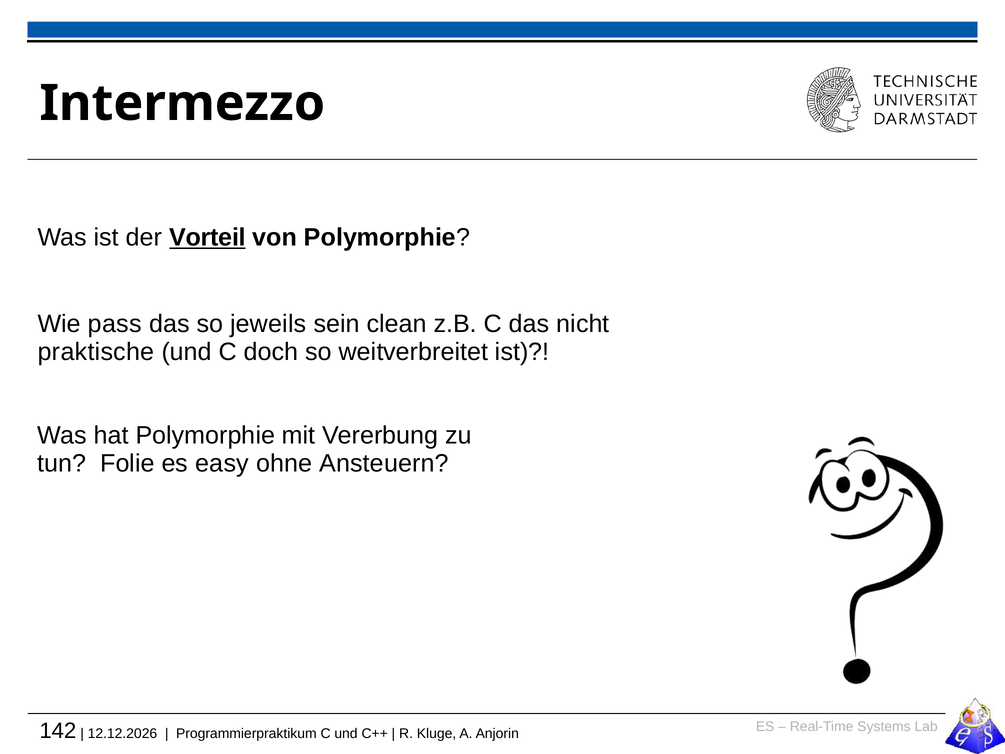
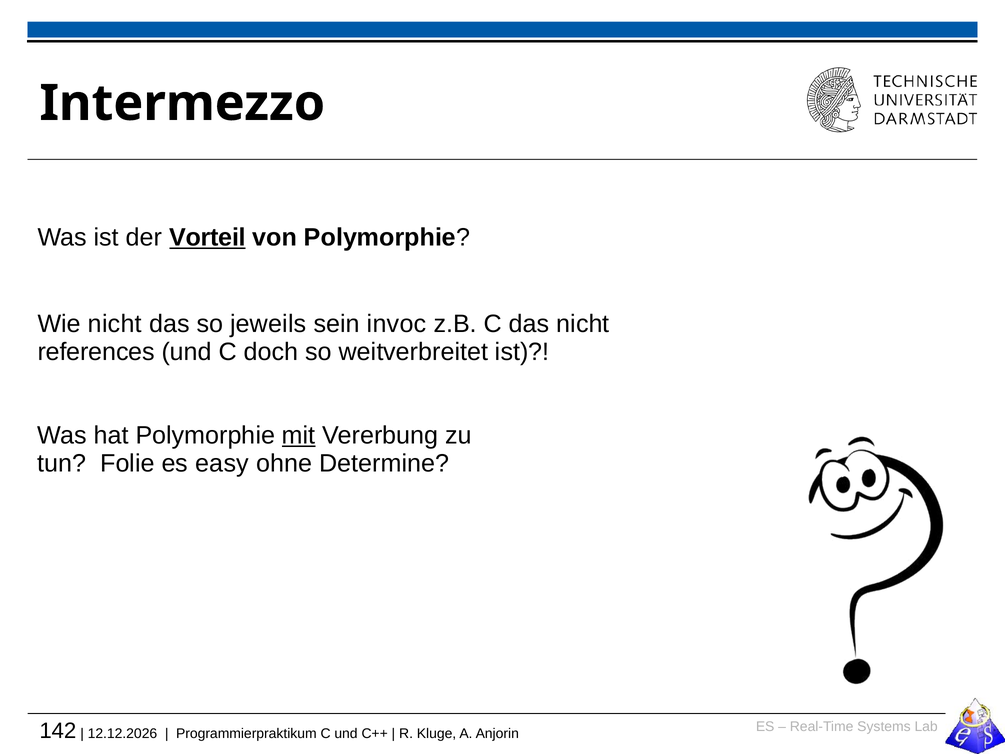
Wie pass: pass -> nicht
clean: clean -> invoc
praktische: praktische -> references
mit underline: none -> present
Ansteuern: Ansteuern -> Determine
